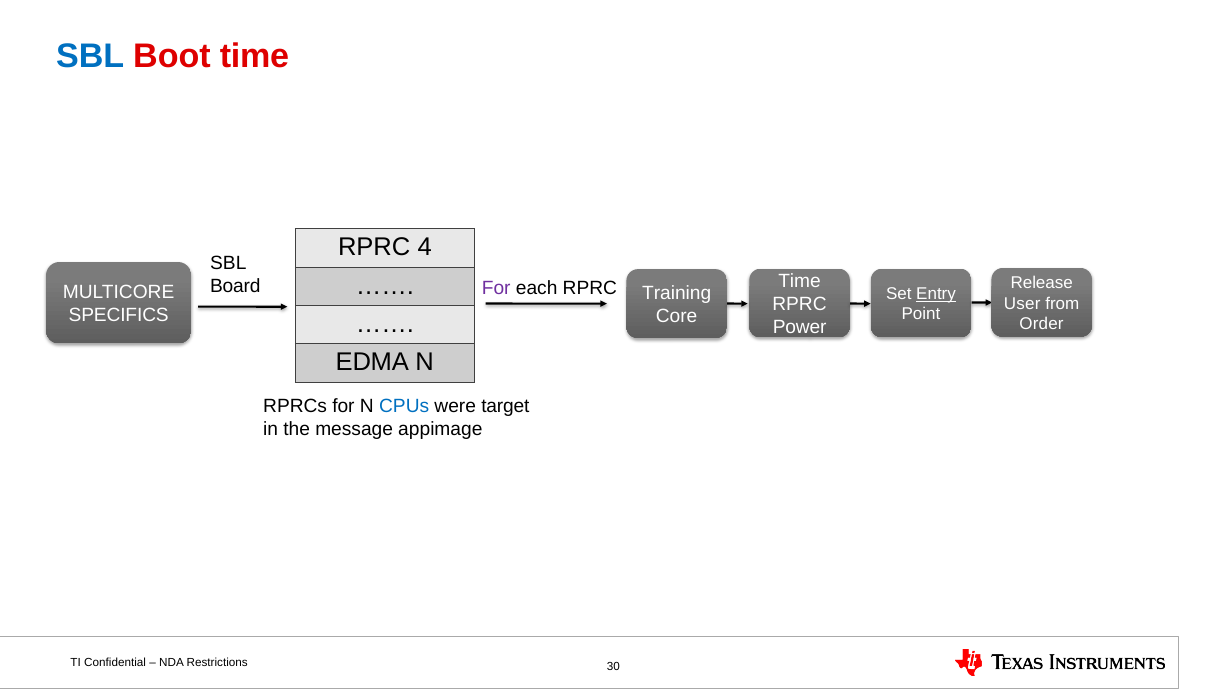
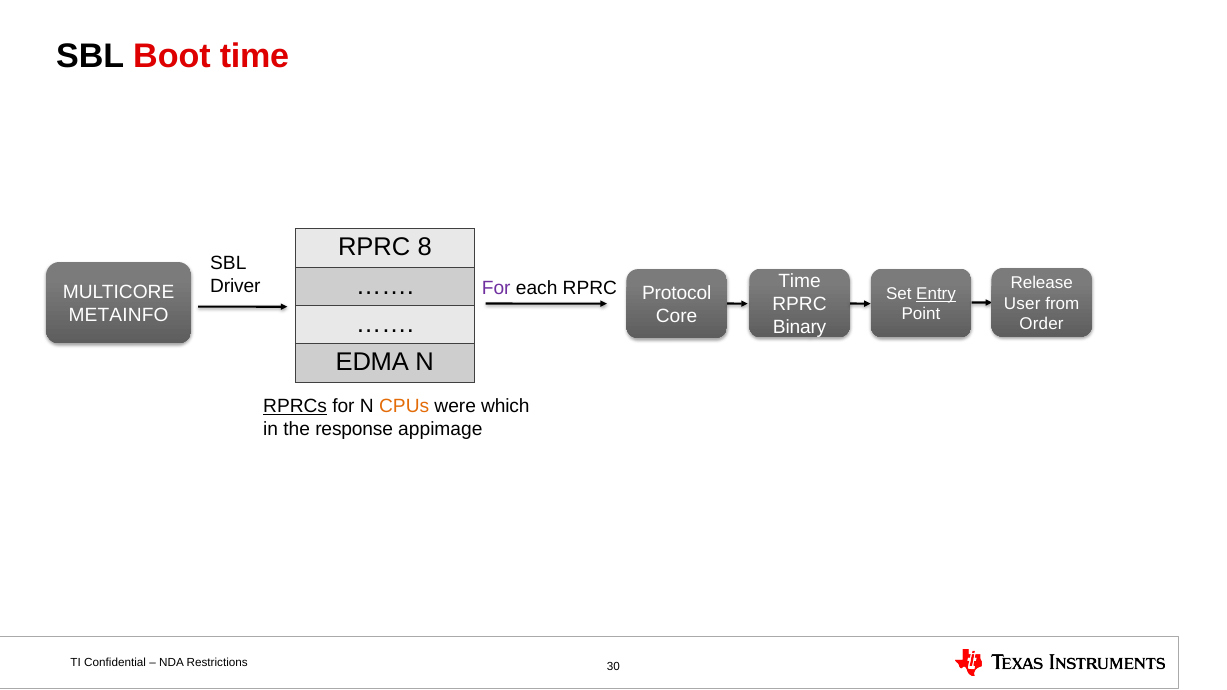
SBL at (90, 57) colour: blue -> black
4: 4 -> 8
Board: Board -> Driver
Training: Training -> Protocol
SPECIFICS: SPECIFICS -> METAINFO
Power: Power -> Binary
RPRCs underline: none -> present
CPUs colour: blue -> orange
target: target -> which
message: message -> response
